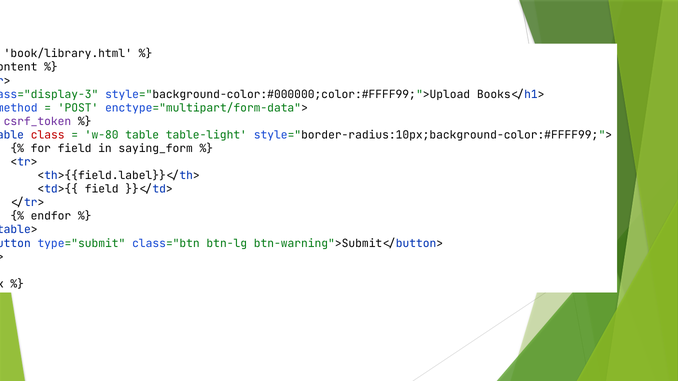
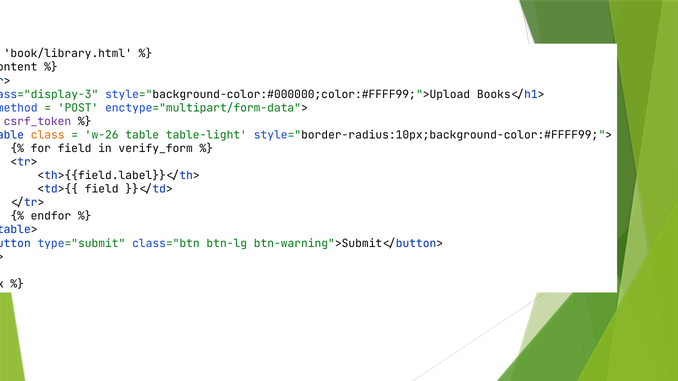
class colour: red -> orange
w-80: w-80 -> w-26
saying_form: saying_form -> verify_form
